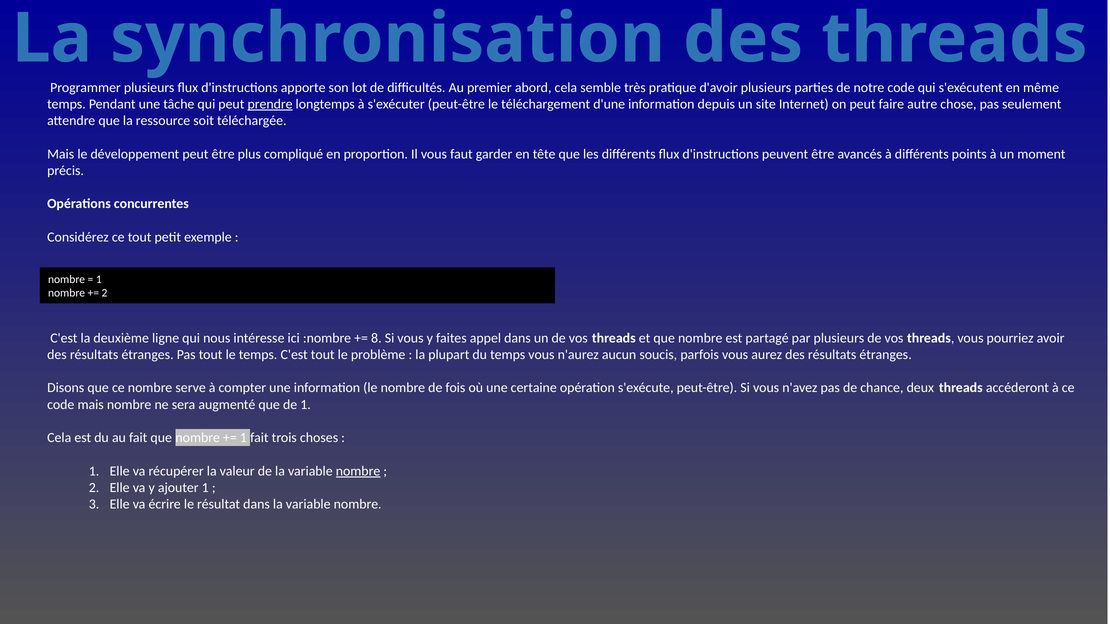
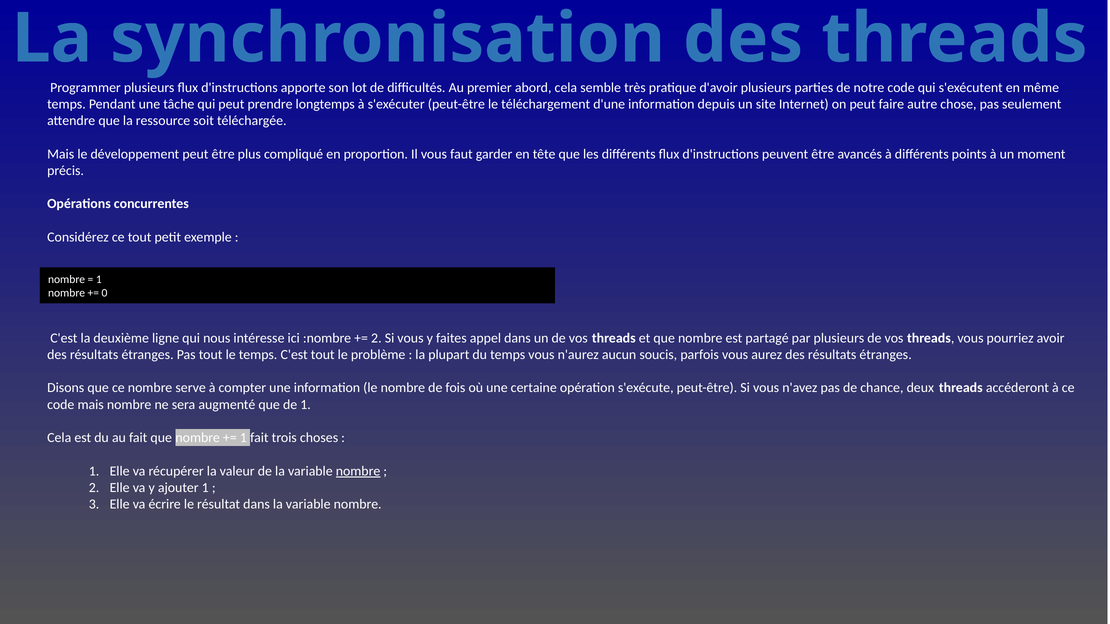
prendre underline: present -> none
2 at (105, 293): 2 -> 0
8 at (376, 338): 8 -> 2
